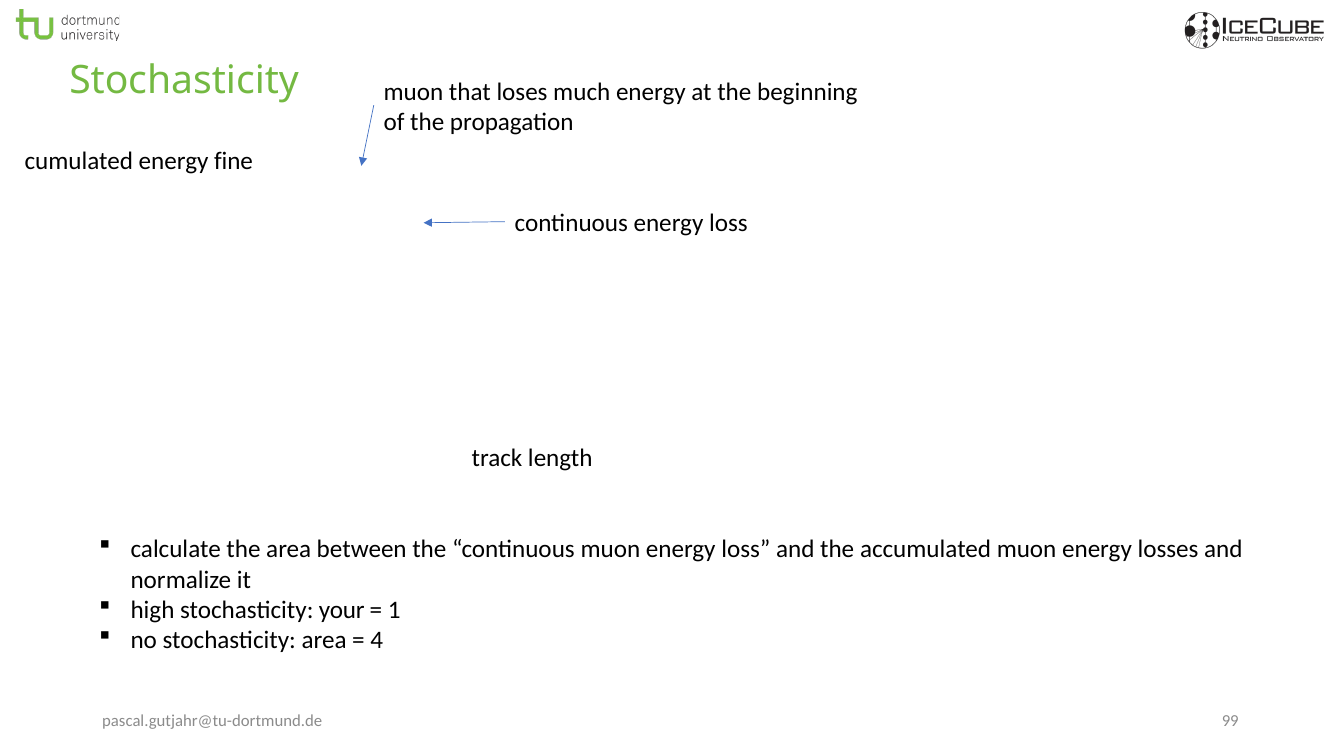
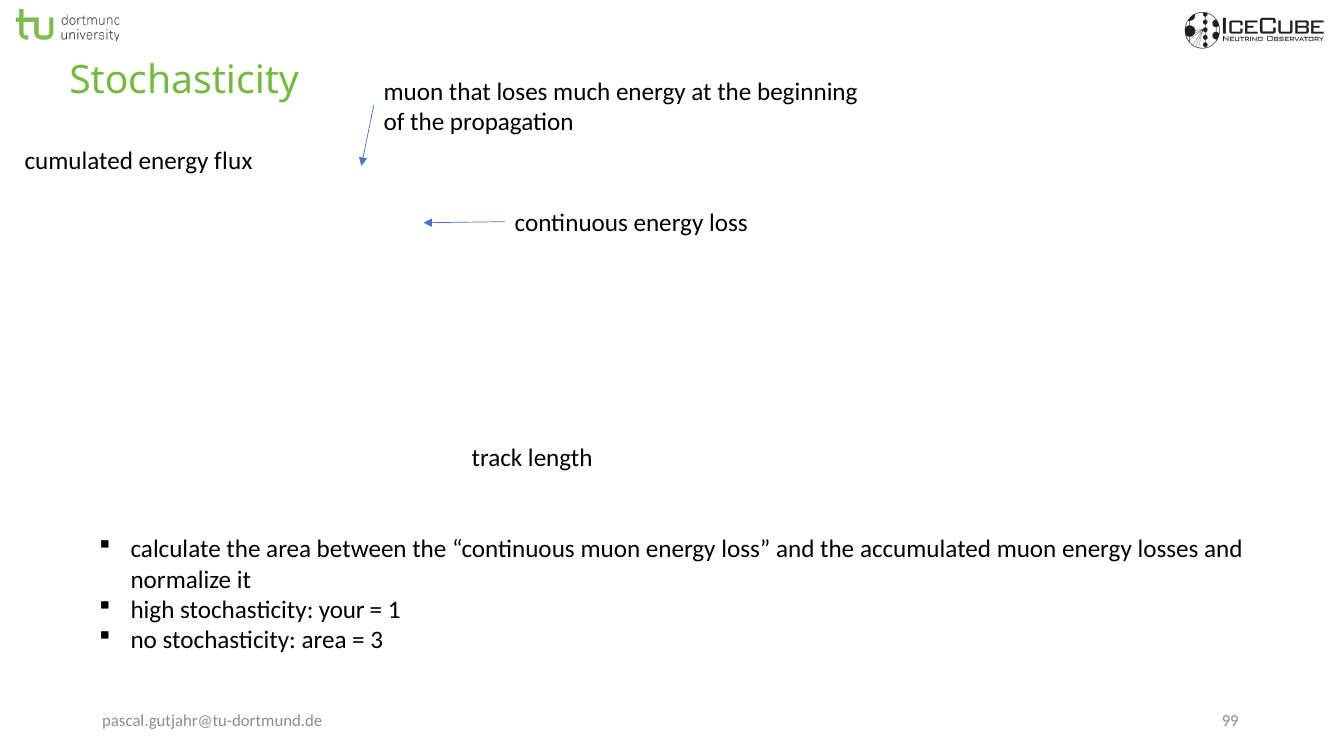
fine: fine -> flux
4: 4 -> 3
